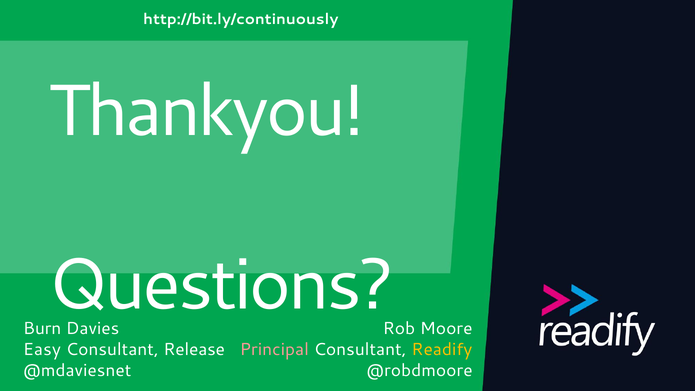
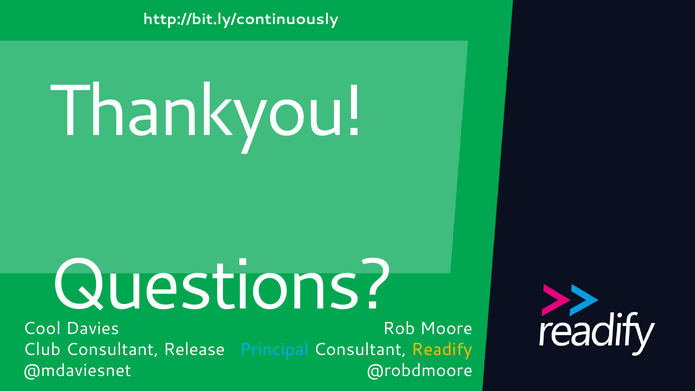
Burn: Burn -> Cool
Easy: Easy -> Club
Principal colour: pink -> light blue
